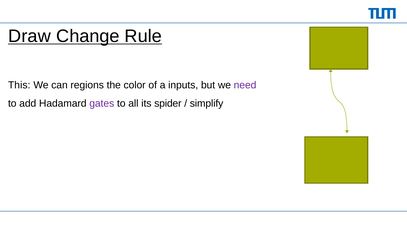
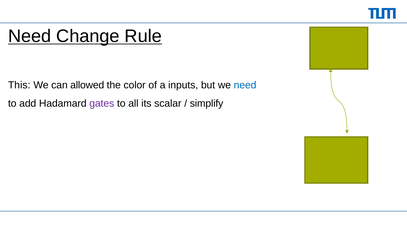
Draw at (30, 36): Draw -> Need
regions: regions -> allowed
need at (245, 85) colour: purple -> blue
spider: spider -> scalar
